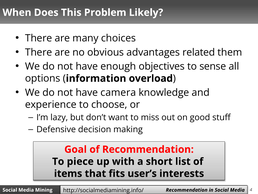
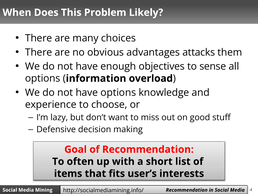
related: related -> attacks
have camera: camera -> options
piece: piece -> often
